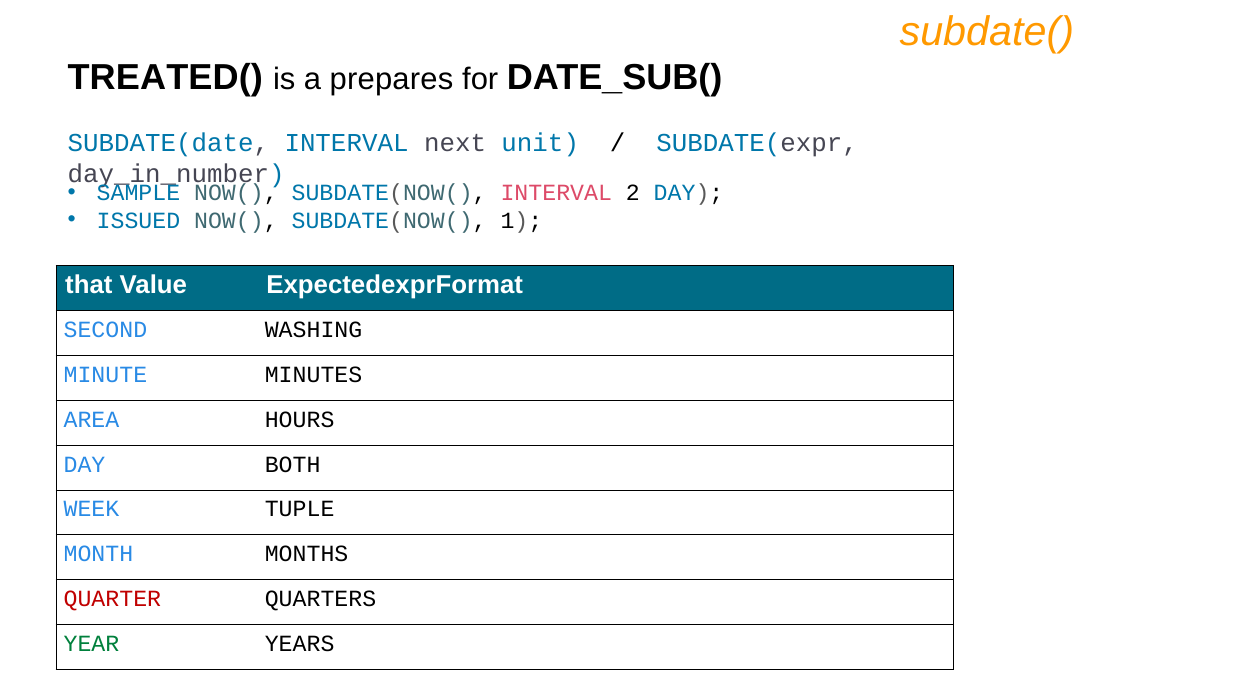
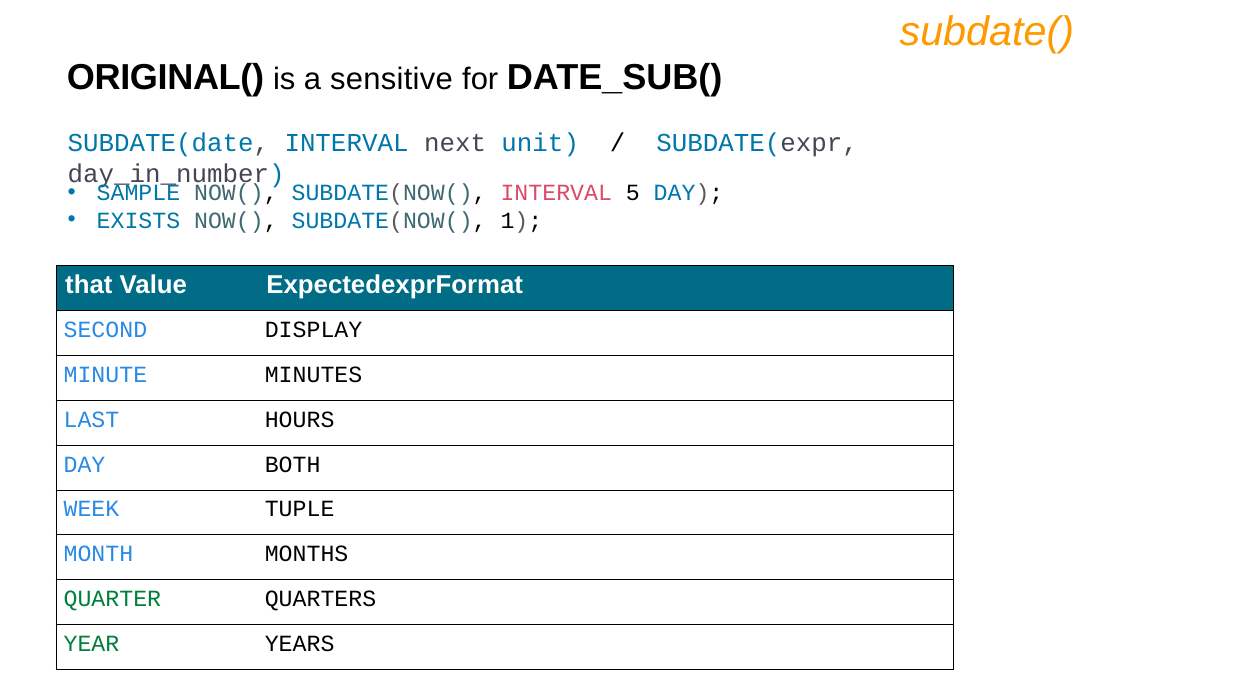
TREATED(: TREATED( -> ORIGINAL(
prepares: prepares -> sensitive
2: 2 -> 5
ISSUED: ISSUED -> EXISTS
WASHING: WASHING -> DISPLAY
AREA: AREA -> LAST
QUARTER colour: red -> green
